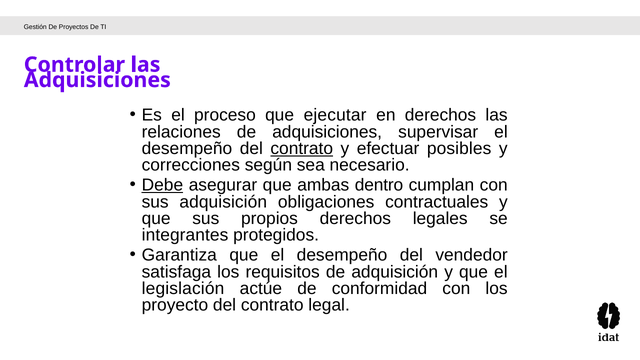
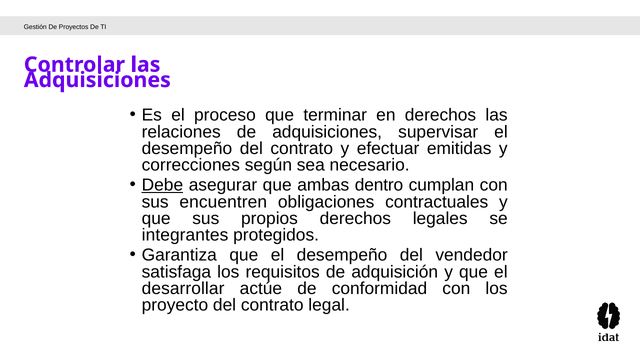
ejecutar: ejecutar -> terminar
contrato at (302, 149) underline: present -> none
posibles: posibles -> emitidas
sus adquisición: adquisición -> encuentren
legislación: legislación -> desarrollar
